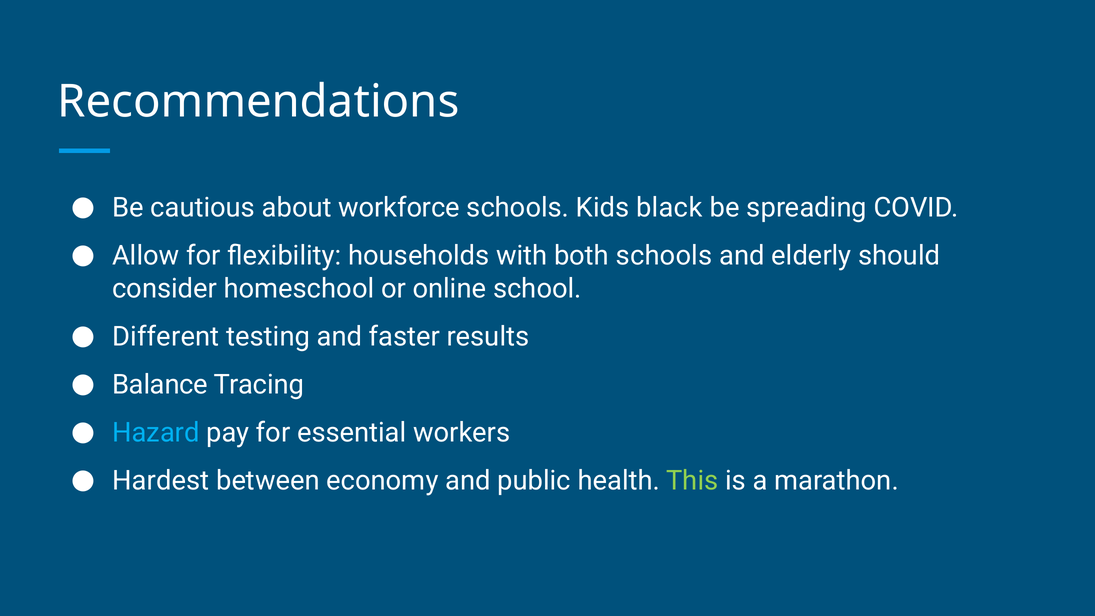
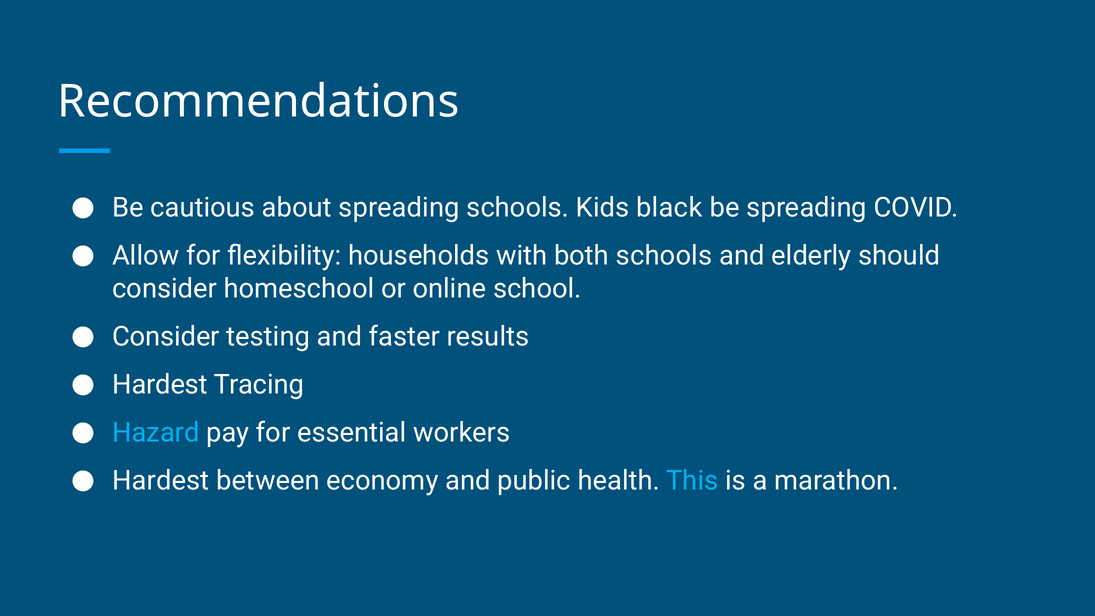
about workforce: workforce -> spreading
Different at (166, 337): Different -> Consider
Balance at (160, 385): Balance -> Hardest
This colour: light green -> light blue
